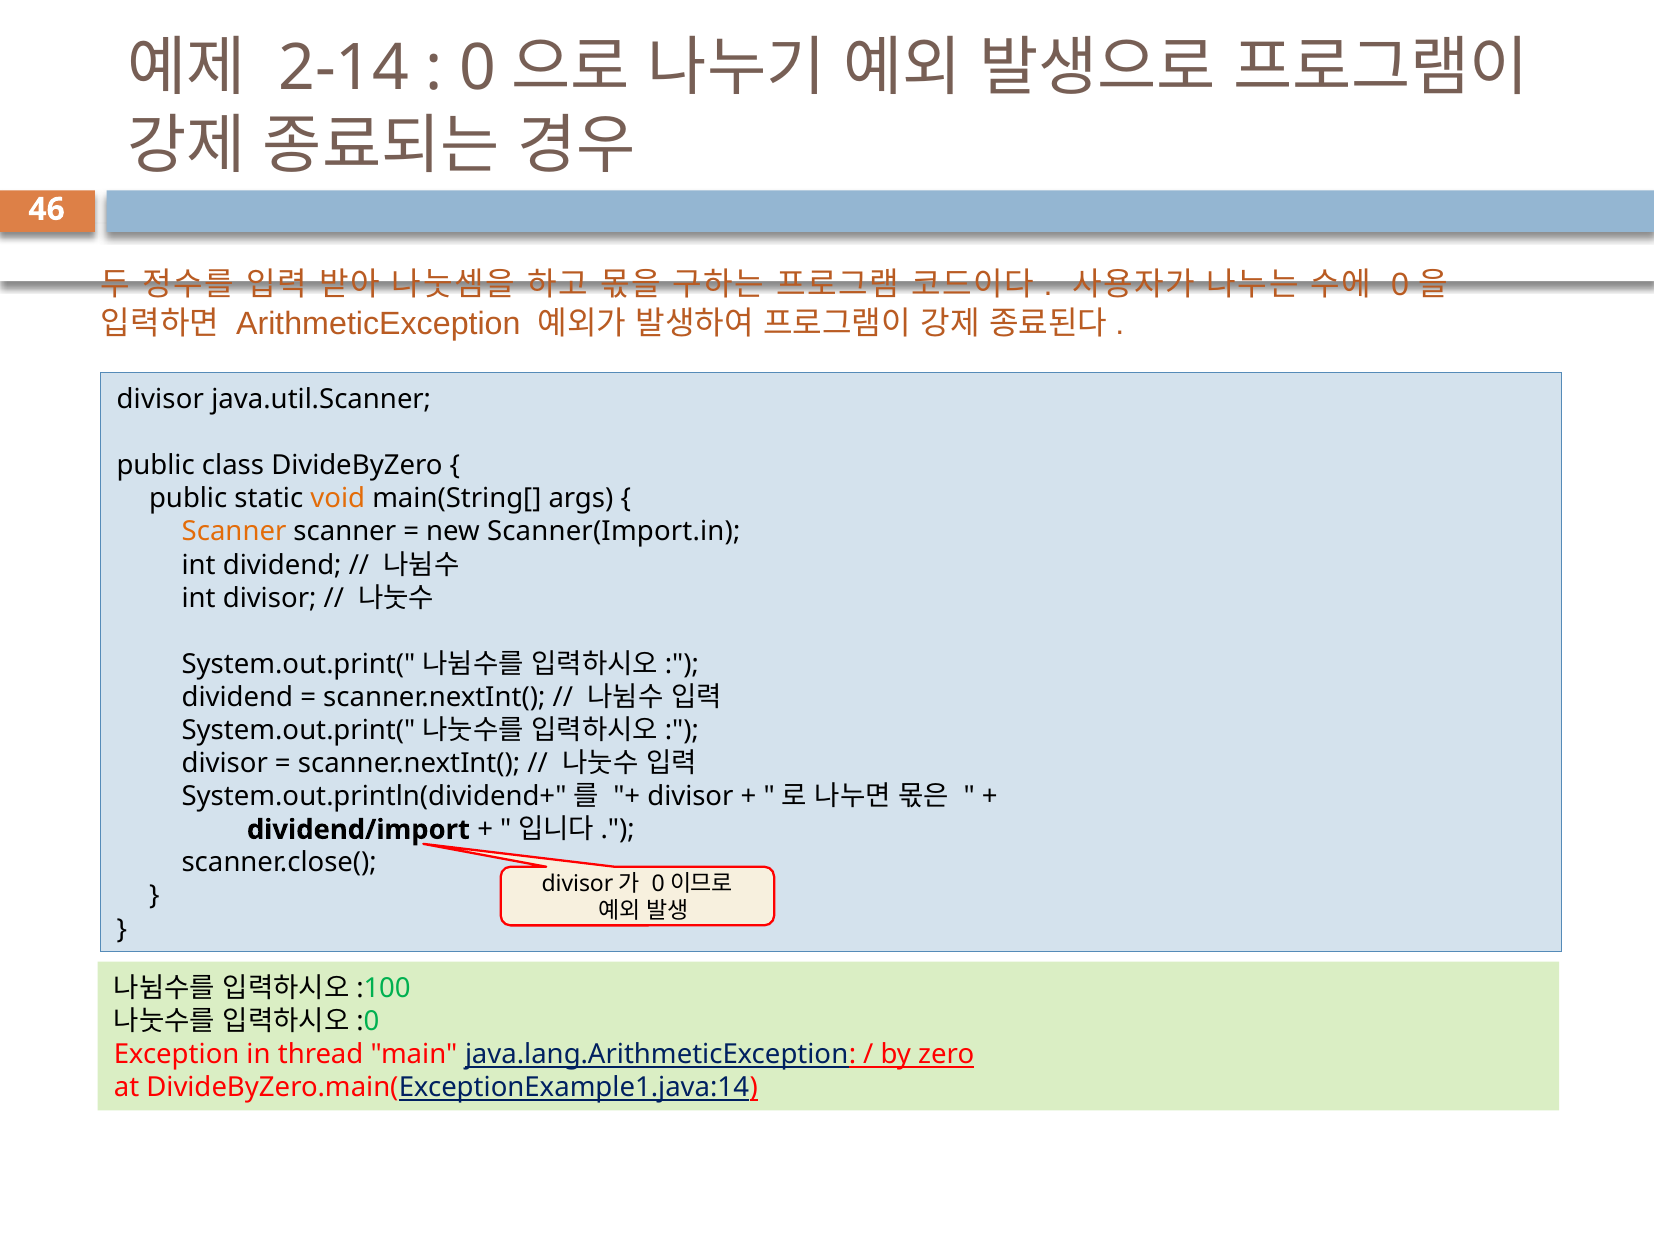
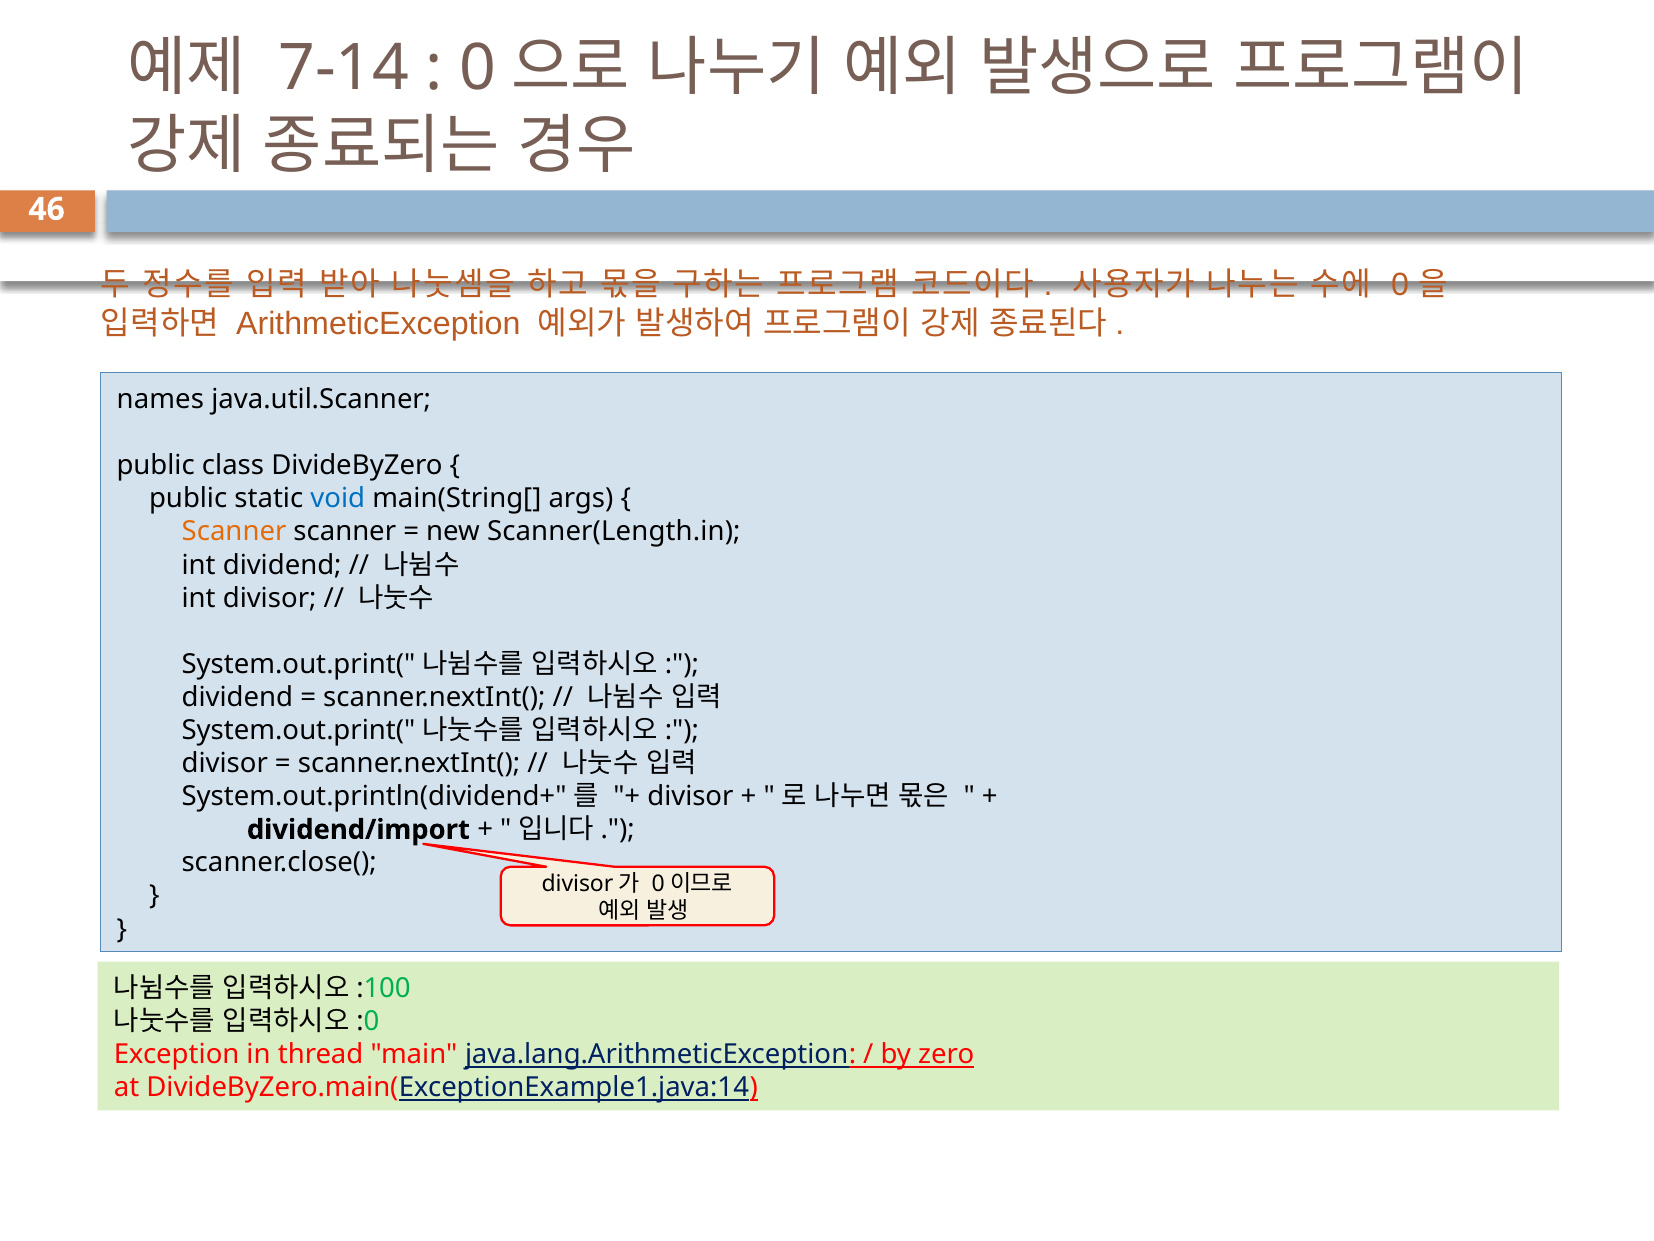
2-14: 2-14 -> 7-14
divisor at (160, 399): divisor -> names
void colour: orange -> blue
Scanner(Import.in: Scanner(Import.in -> Scanner(Length.in
